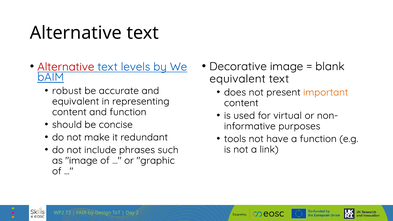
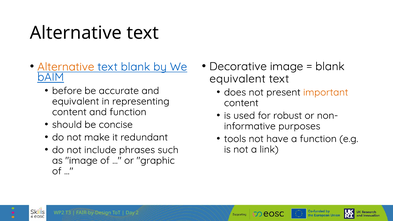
Alternative at (66, 67) colour: red -> orange
text levels: levels -> blank
robust: robust -> before
virtual: virtual -> robust
